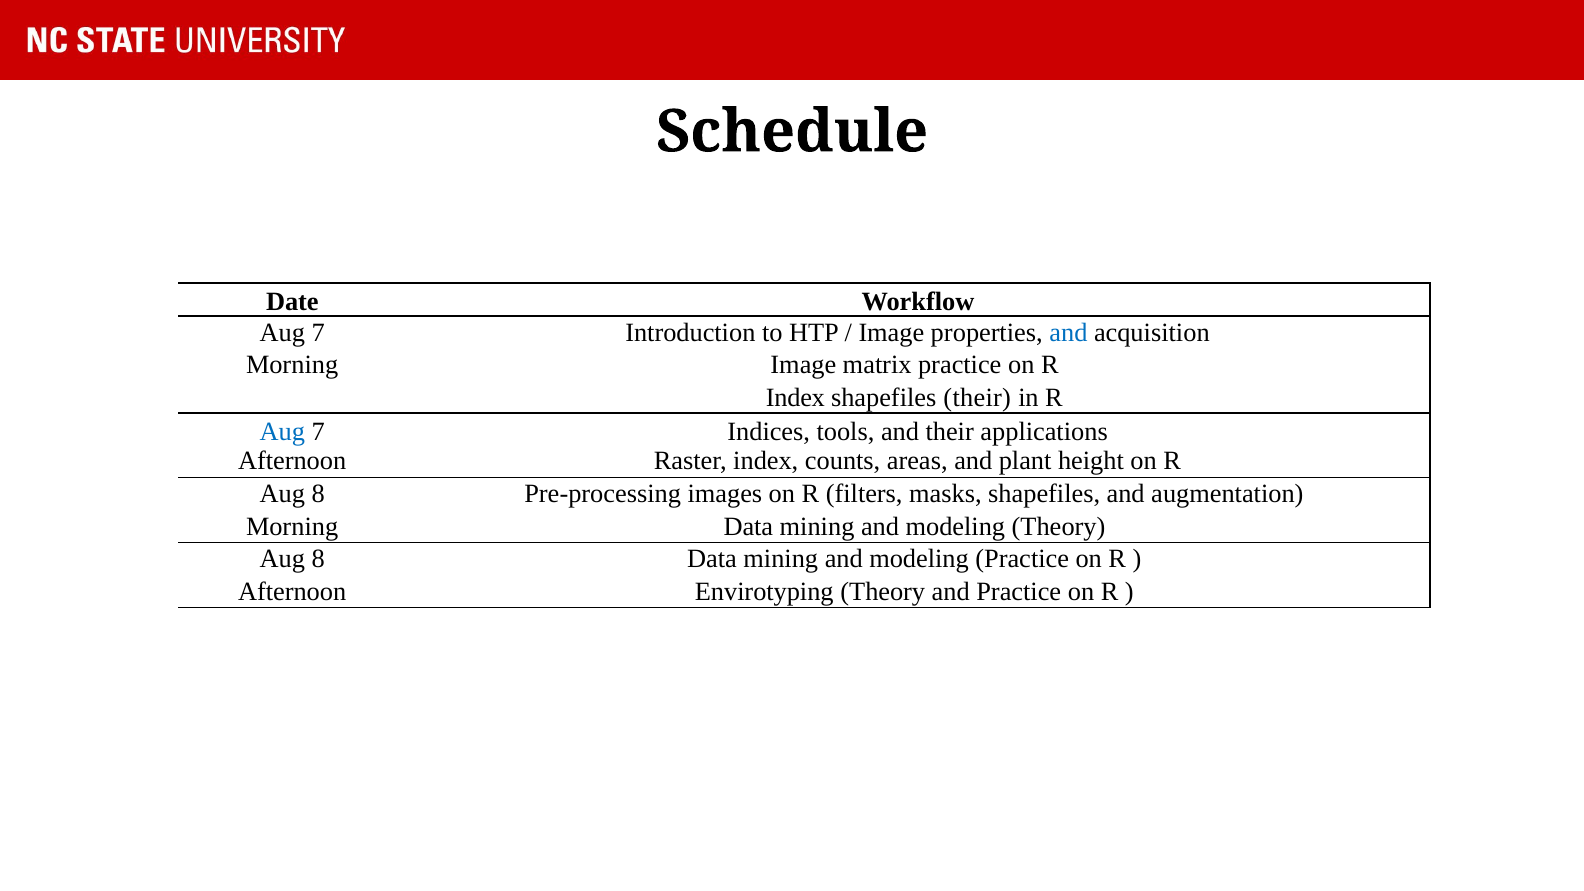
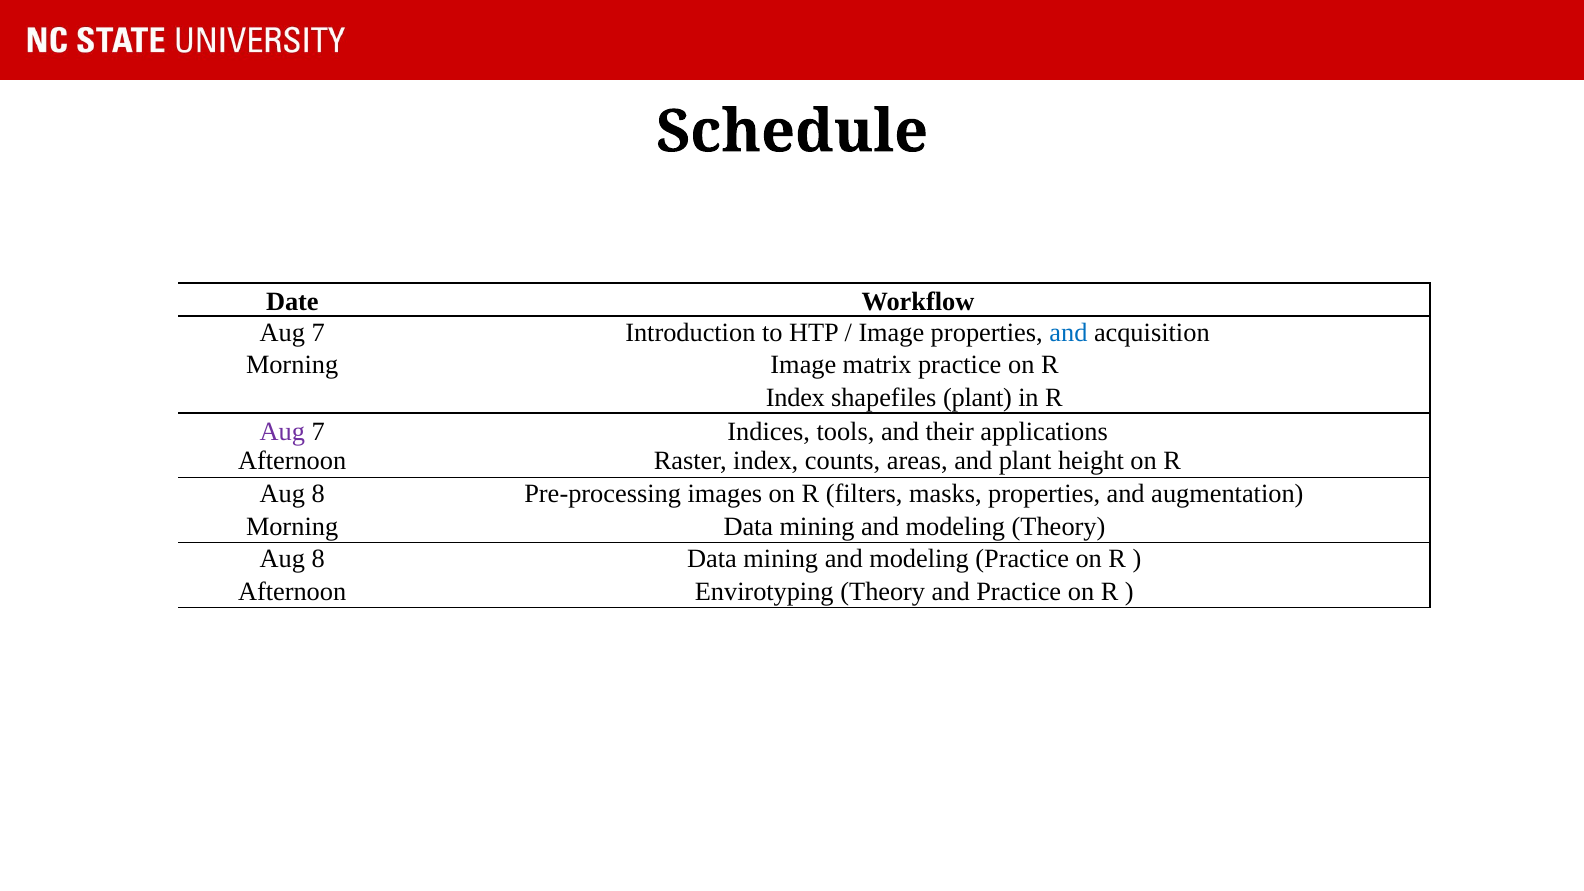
shapefiles their: their -> plant
Aug at (282, 431) colour: blue -> purple
masks shapefiles: shapefiles -> properties
